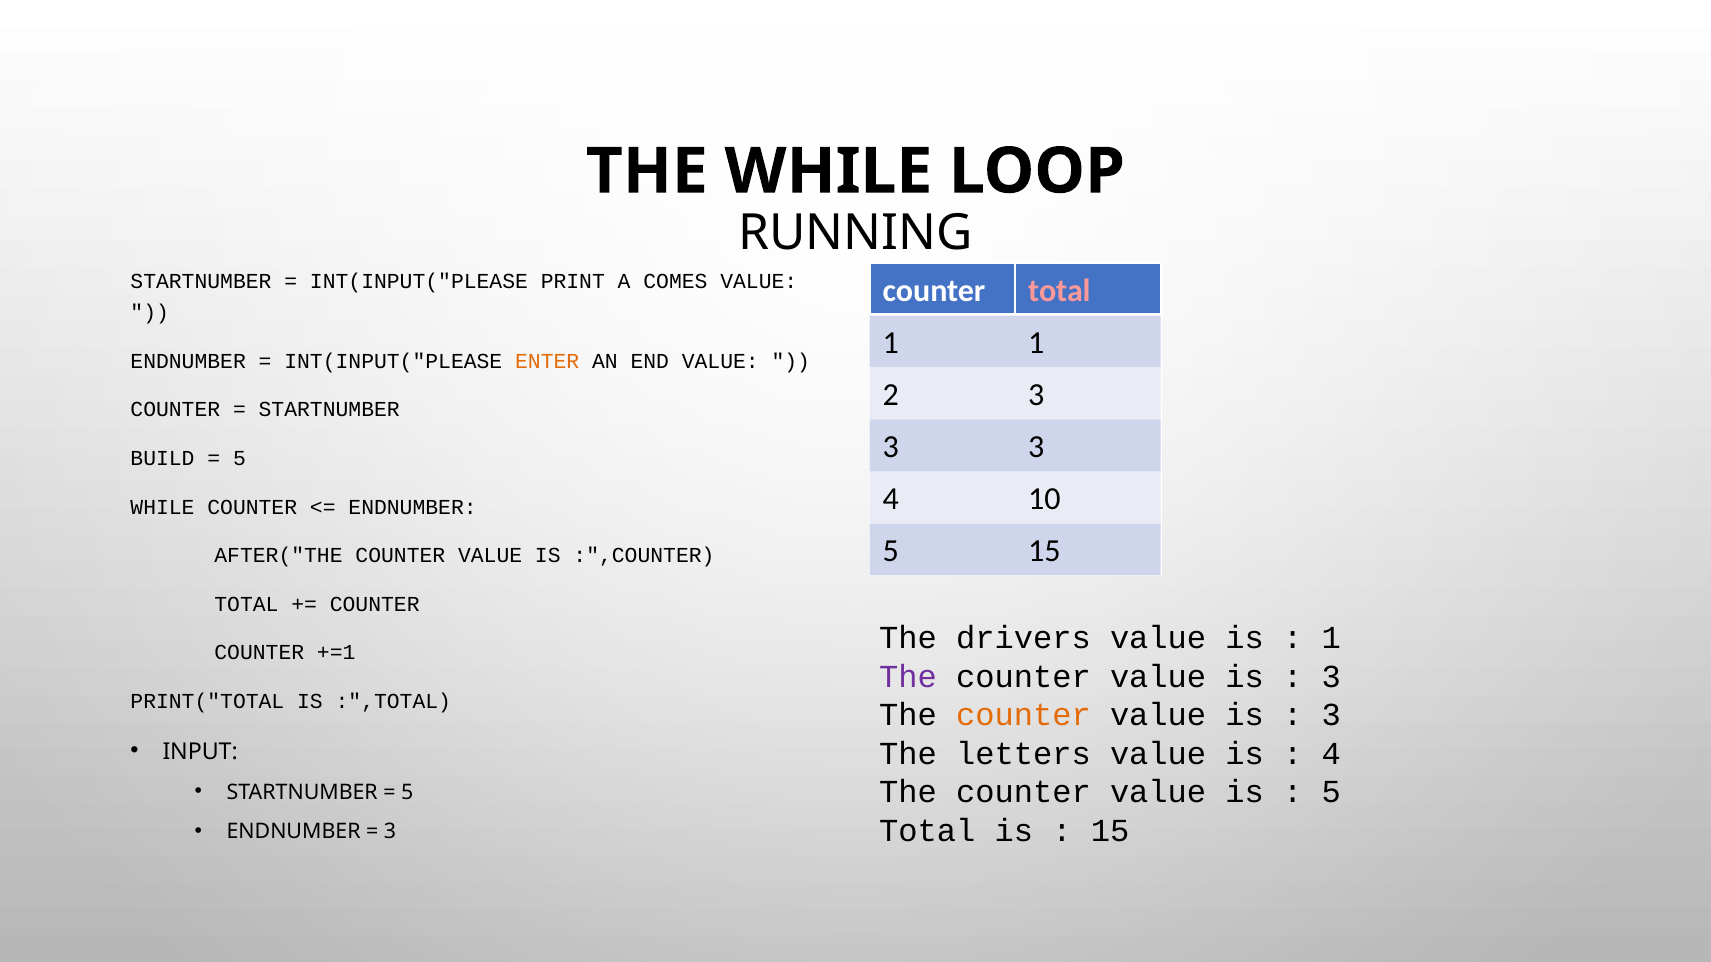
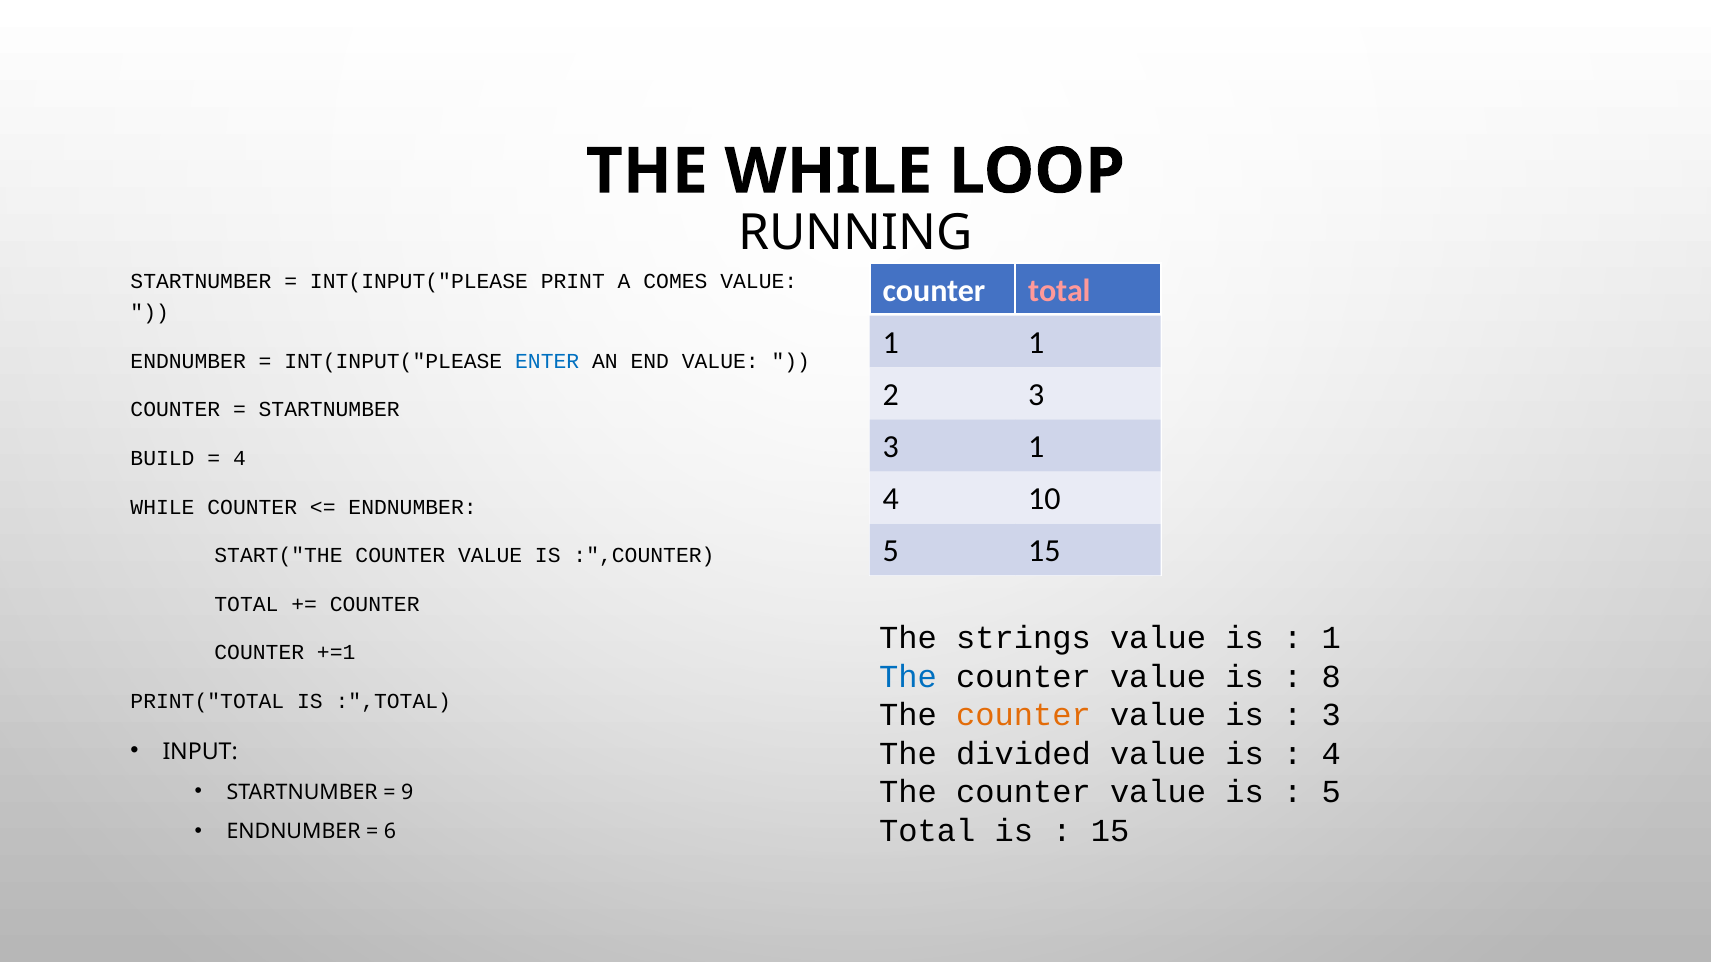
ENTER colour: orange -> blue
3 at (1036, 447): 3 -> 1
5 at (239, 459): 5 -> 4
AFTER("THE: AFTER("THE -> START("THE
drivers: drivers -> strings
The at (908, 677) colour: purple -> blue
3 at (1331, 677): 3 -> 8
letters: letters -> divided
5 at (407, 792): 5 -> 9
3 at (390, 832): 3 -> 6
